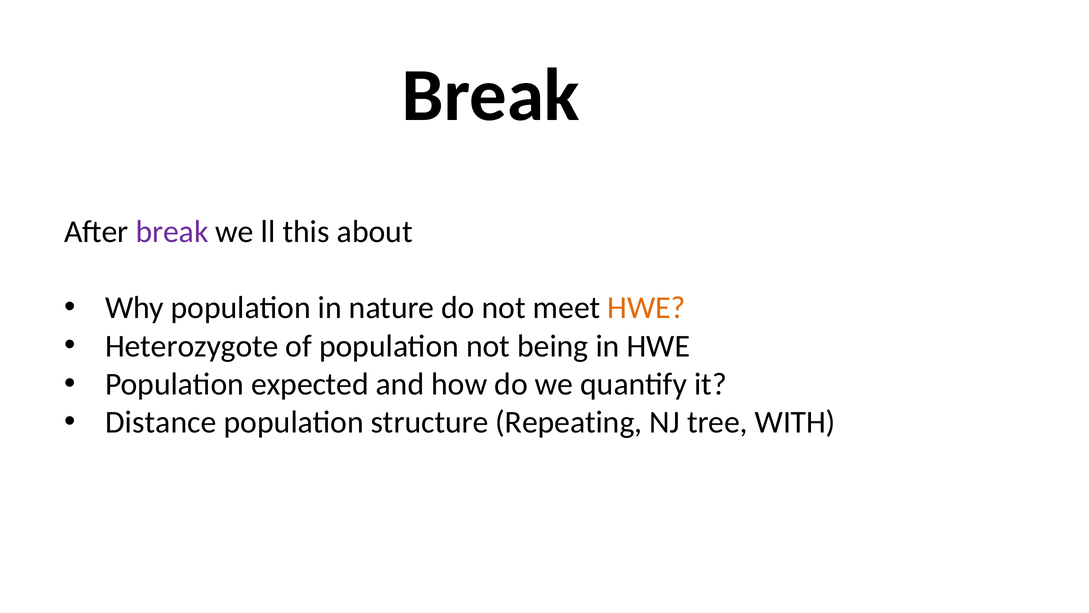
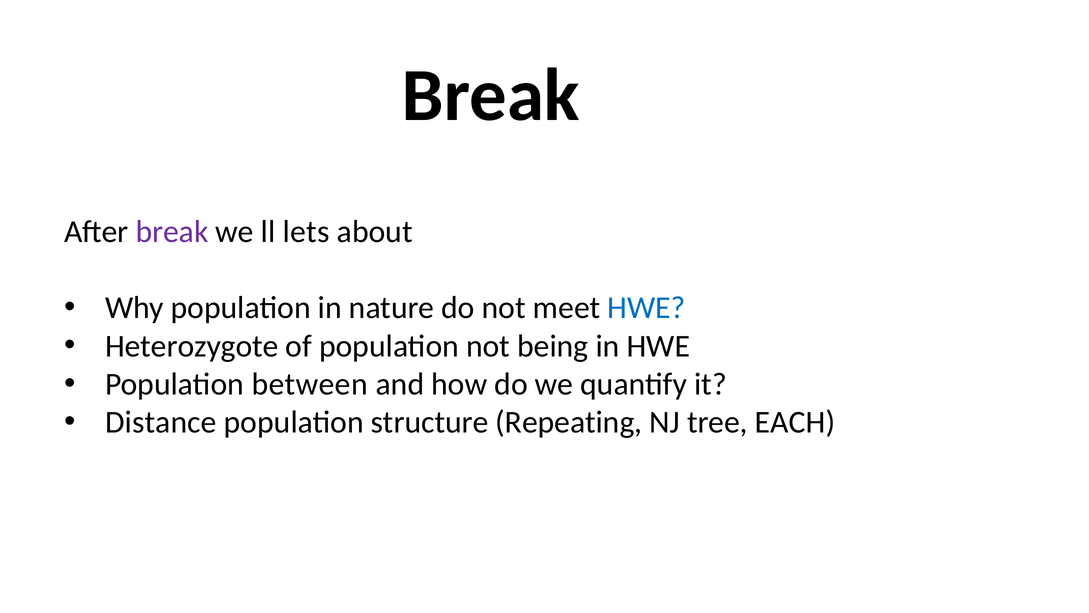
this: this -> lets
HWE at (647, 308) colour: orange -> blue
expected: expected -> between
WITH: WITH -> EACH
